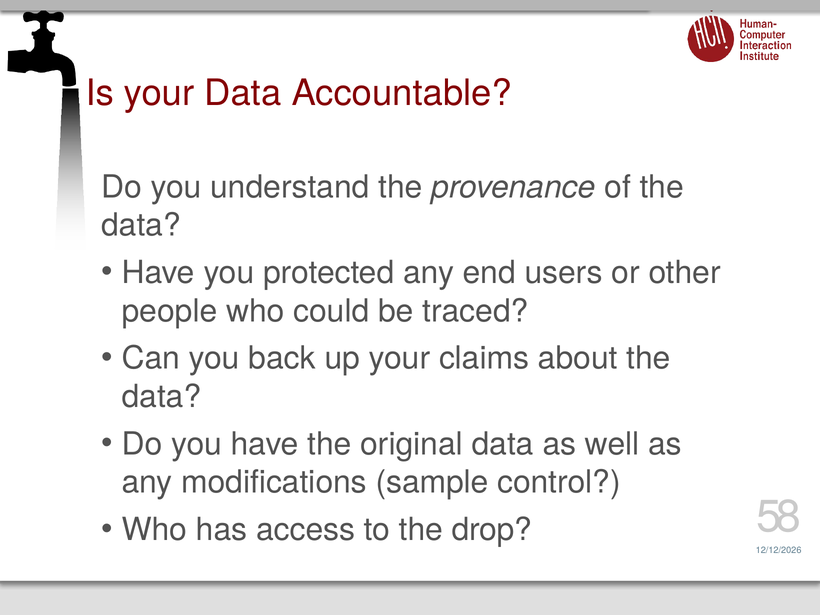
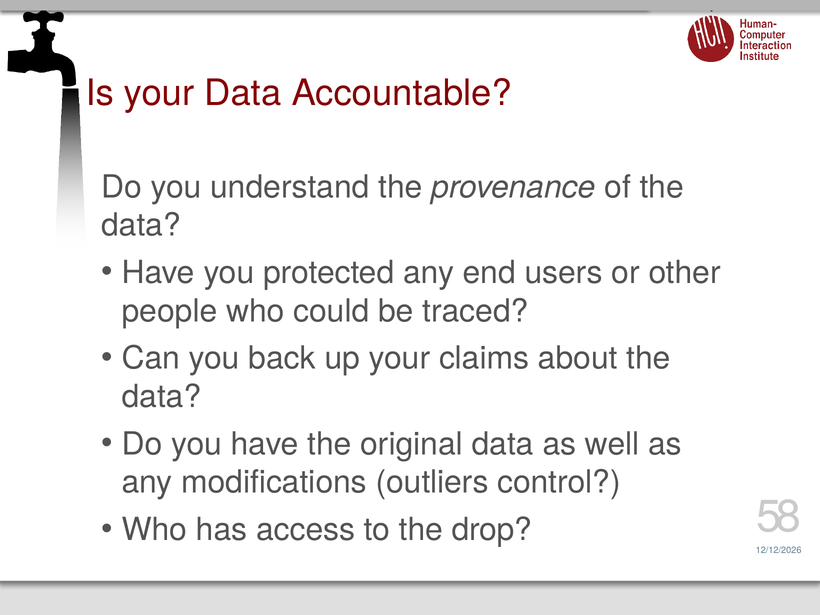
sample: sample -> outliers
